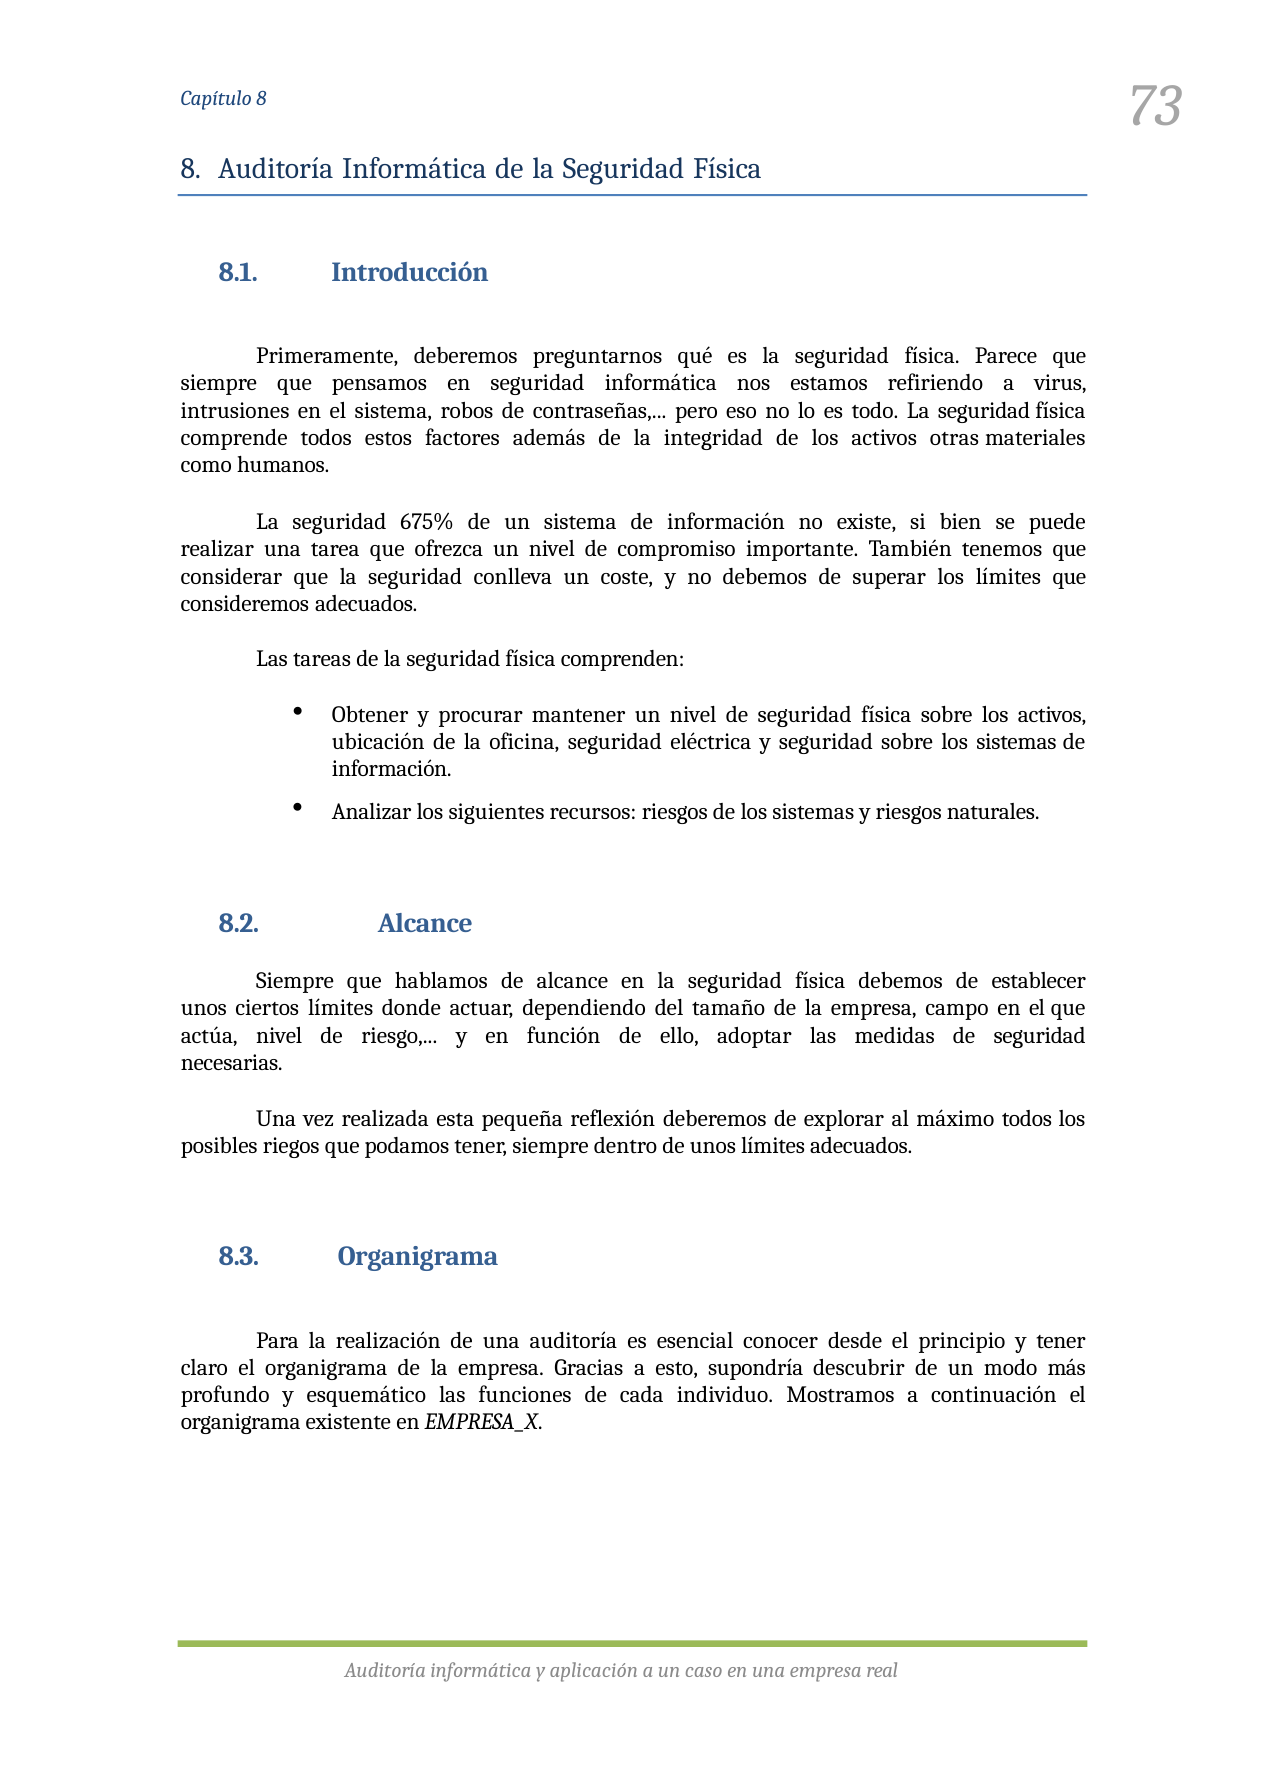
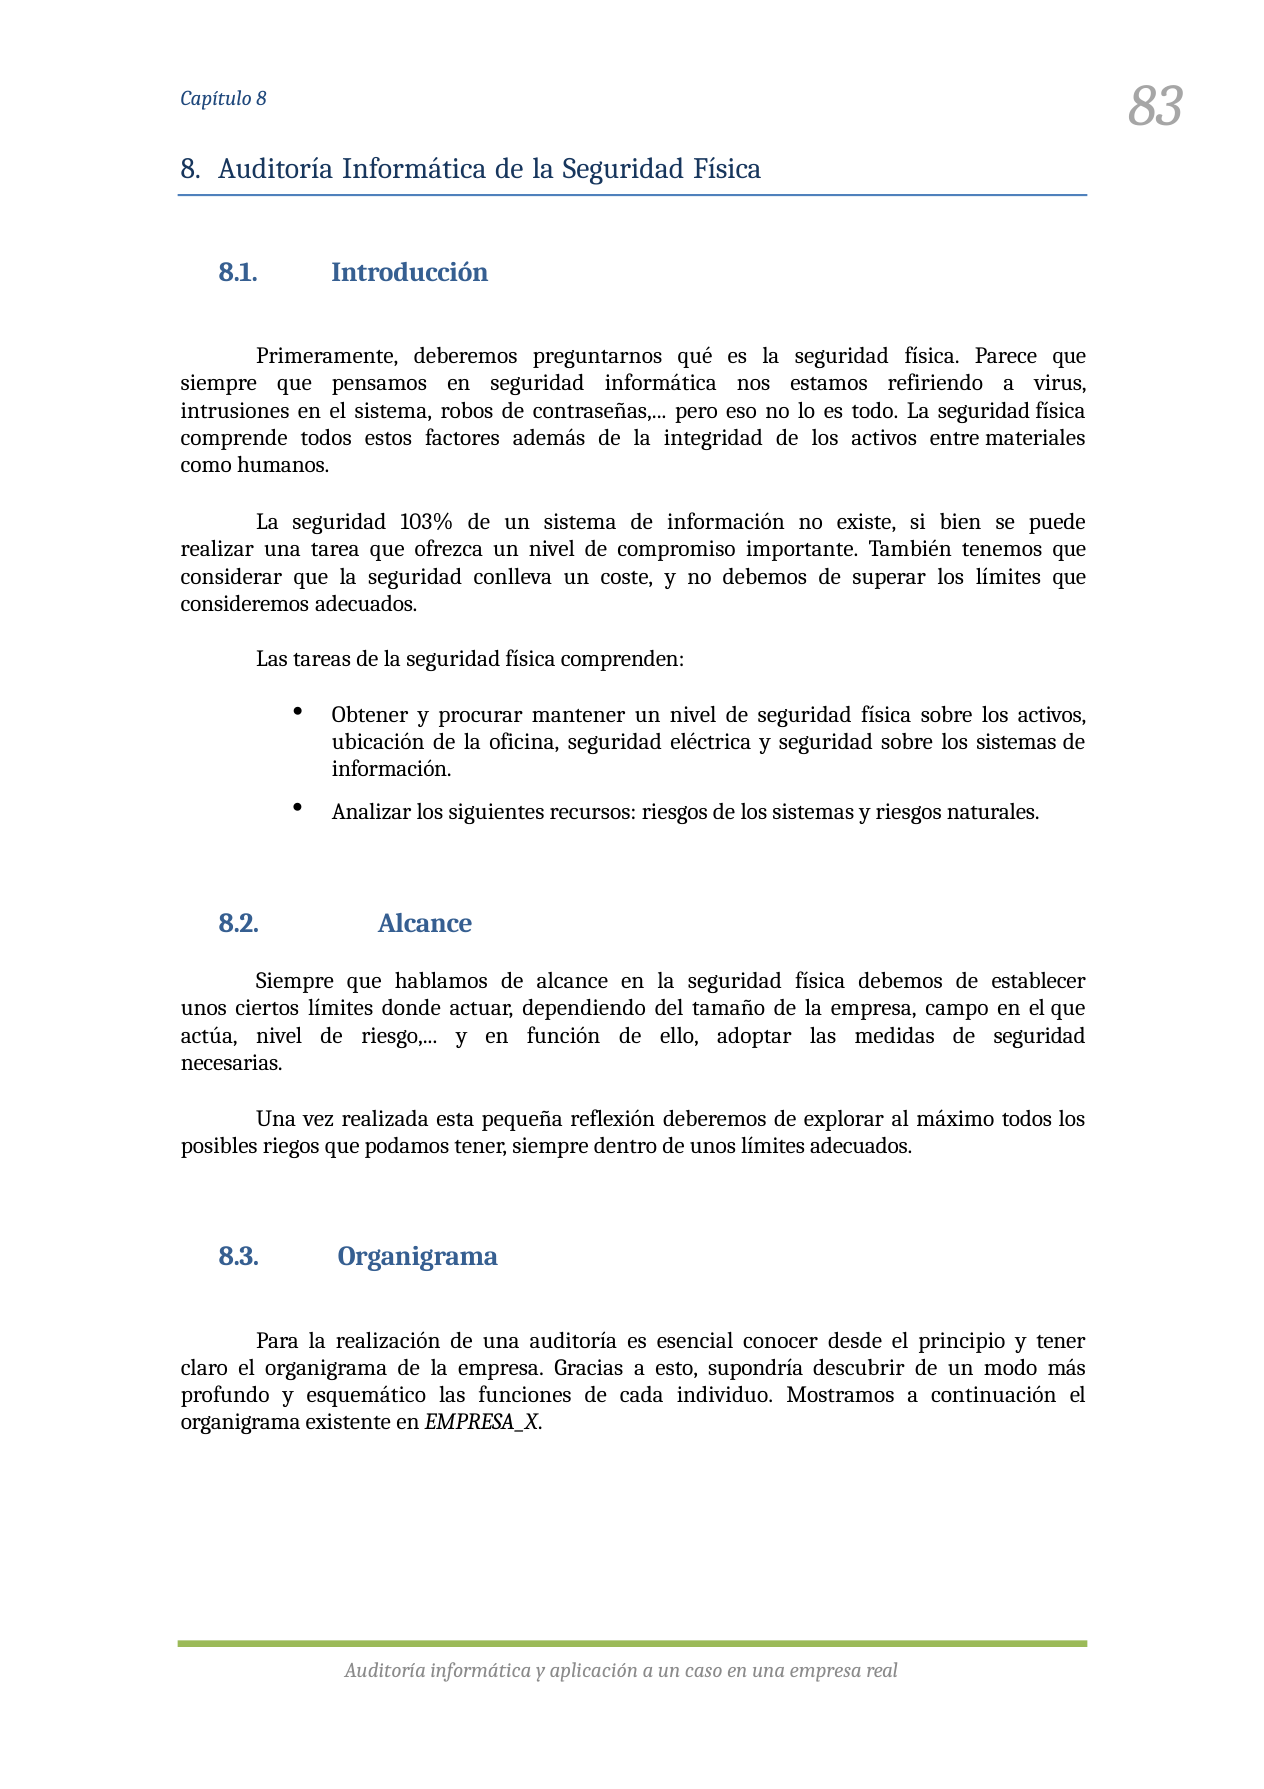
73: 73 -> 83
otras: otras -> entre
675%: 675% -> 103%
